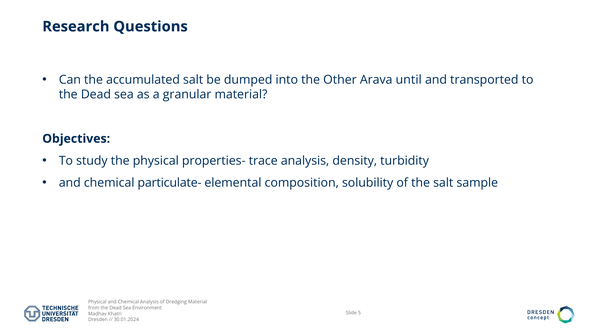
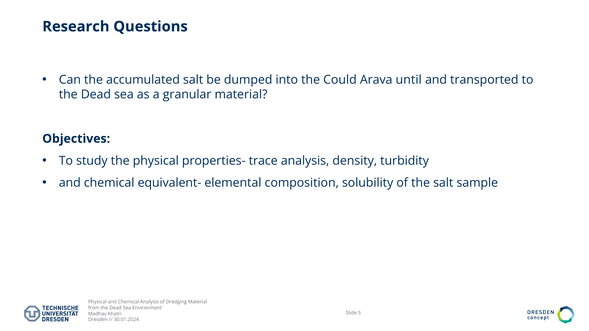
Other: Other -> Could
particulate-: particulate- -> equivalent-
